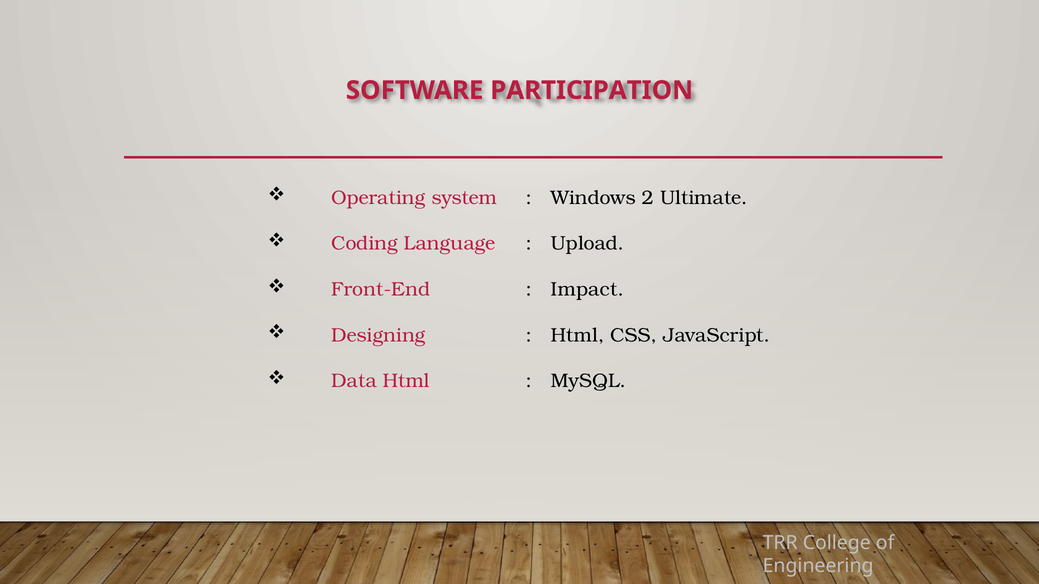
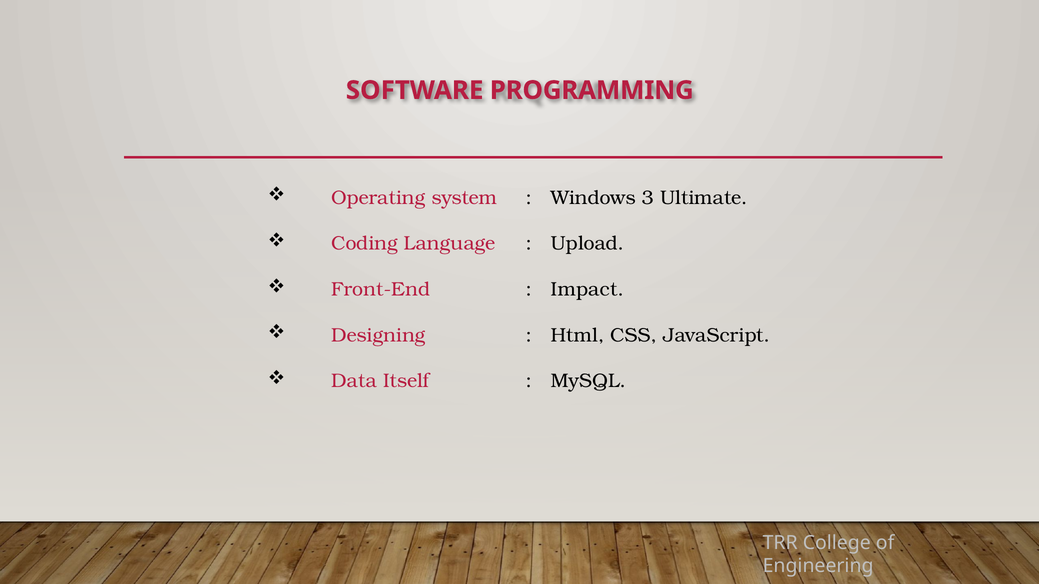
PARTICIPATION: PARTICIPATION -> PROGRAMMING
2: 2 -> 3
Data Html: Html -> Itself
